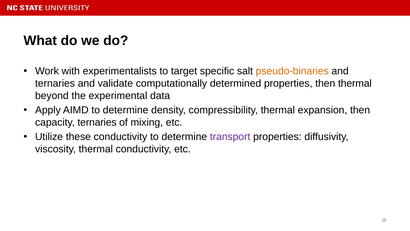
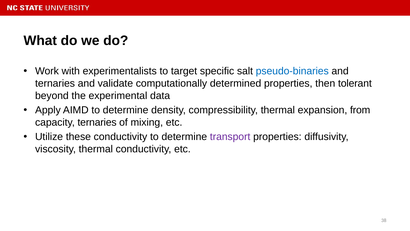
pseudo-binaries colour: orange -> blue
then thermal: thermal -> tolerant
expansion then: then -> from
